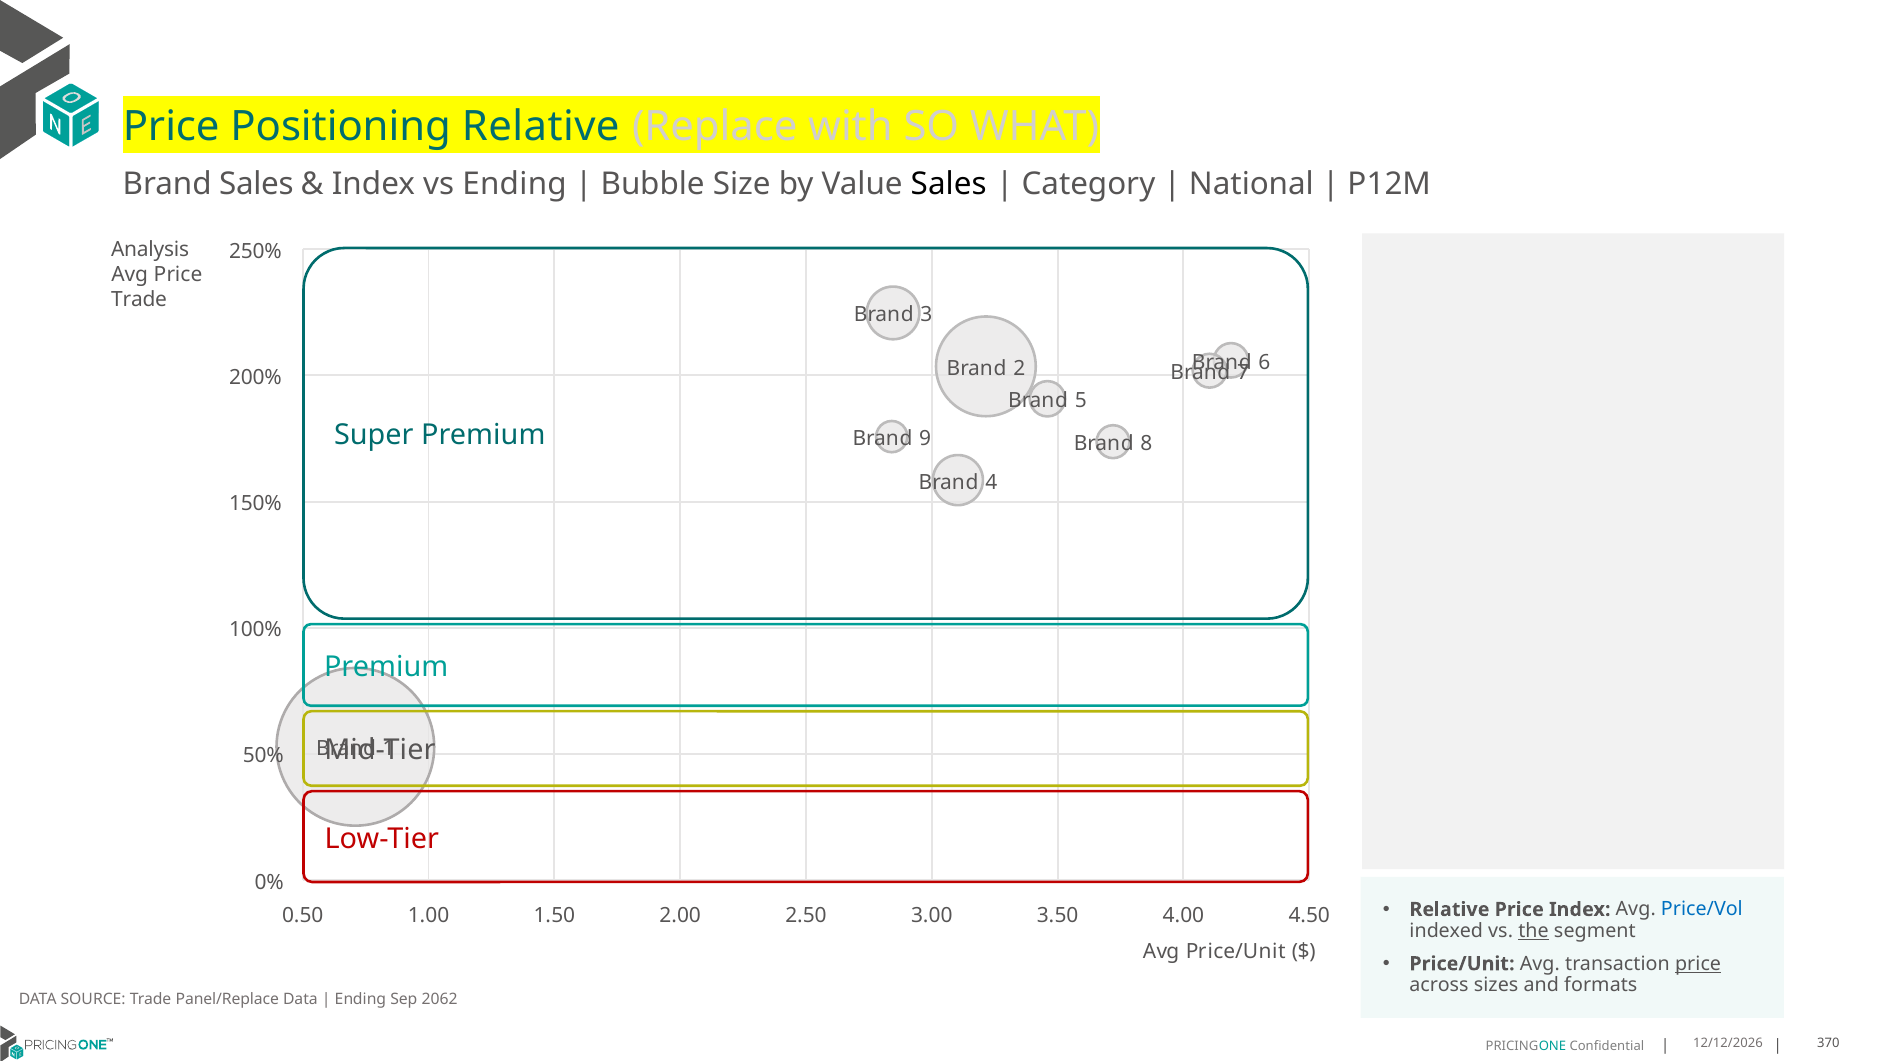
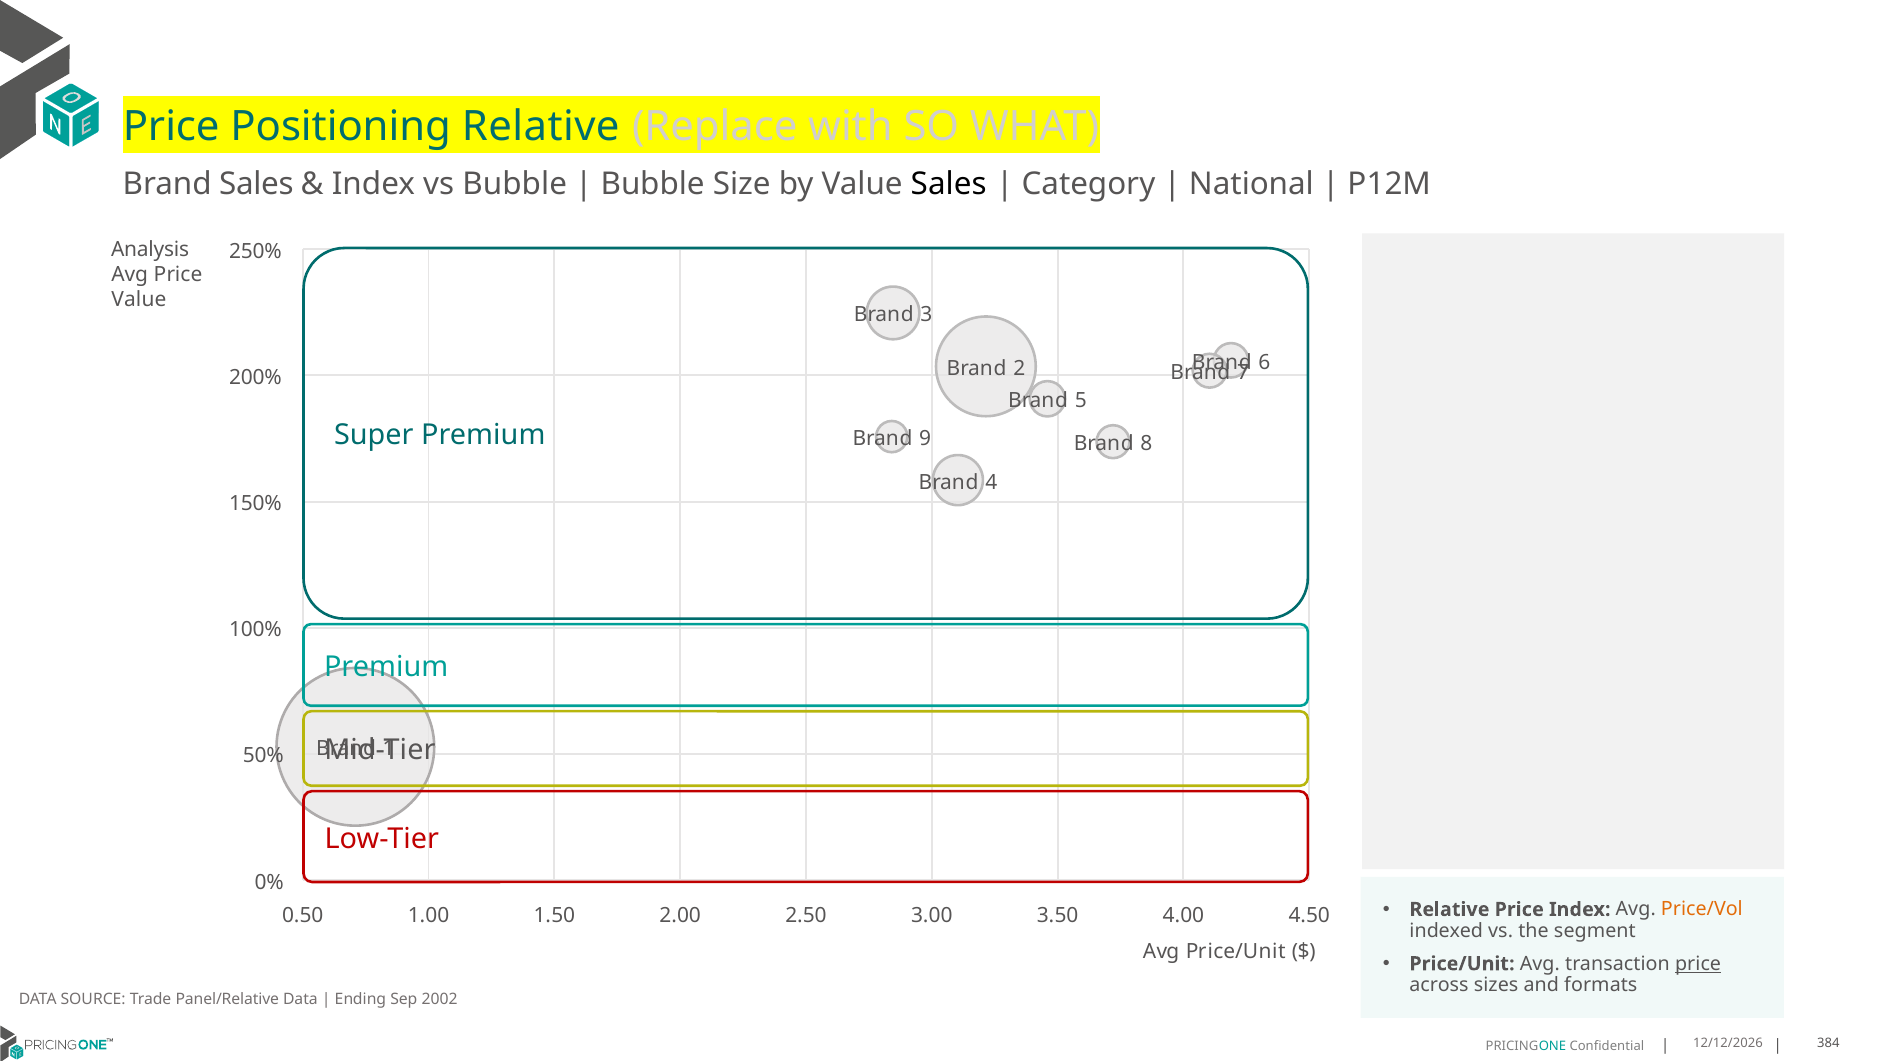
vs Ending: Ending -> Bubble
Trade at (139, 300): Trade -> Value
Price/Vol colour: blue -> orange
the underline: present -> none
Panel/Replace: Panel/Replace -> Panel/Relative
2062: 2062 -> 2002
370: 370 -> 384
